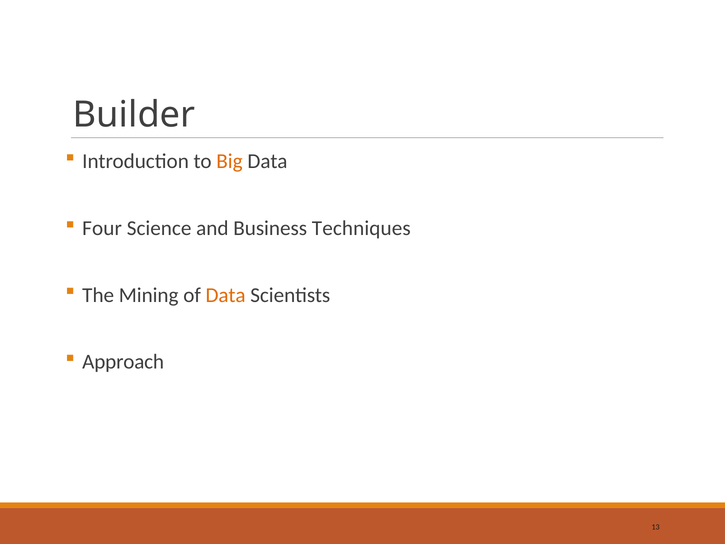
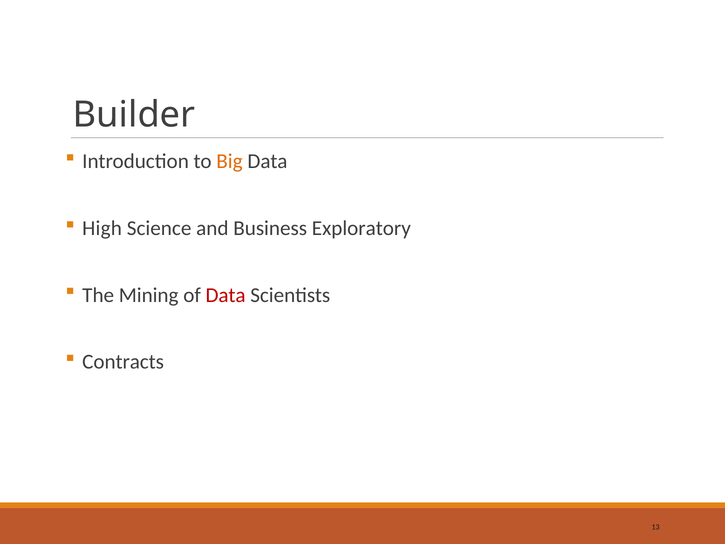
Four: Four -> High
Techniques: Techniques -> Exploratory
Data at (226, 295) colour: orange -> red
Approach: Approach -> Contracts
